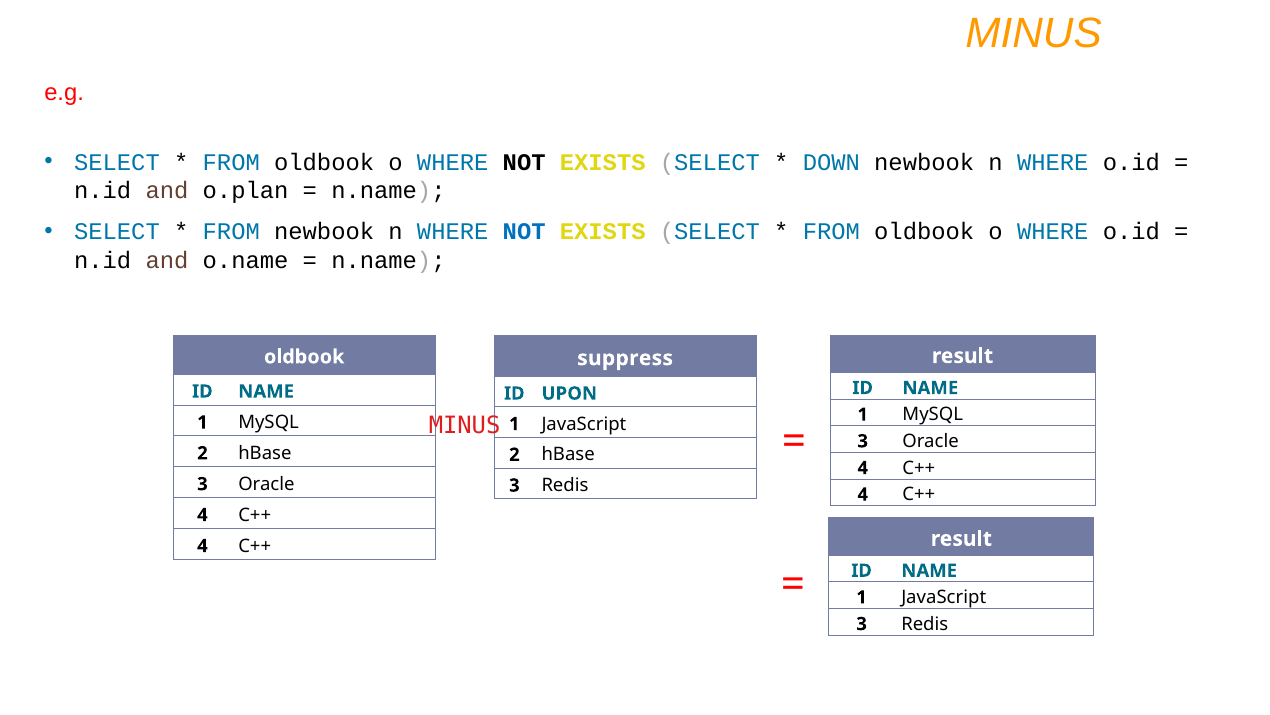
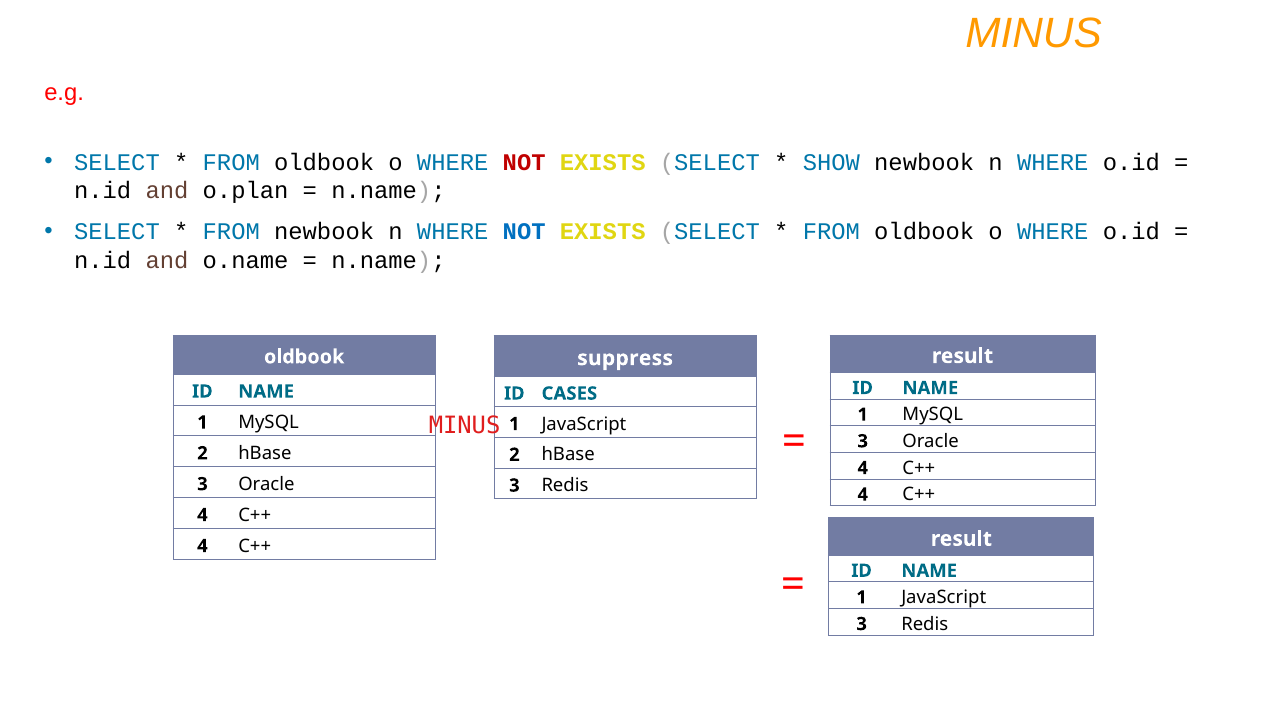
NOT at (524, 162) colour: black -> red
DOWN: DOWN -> SHOW
UPON: UPON -> CASES
